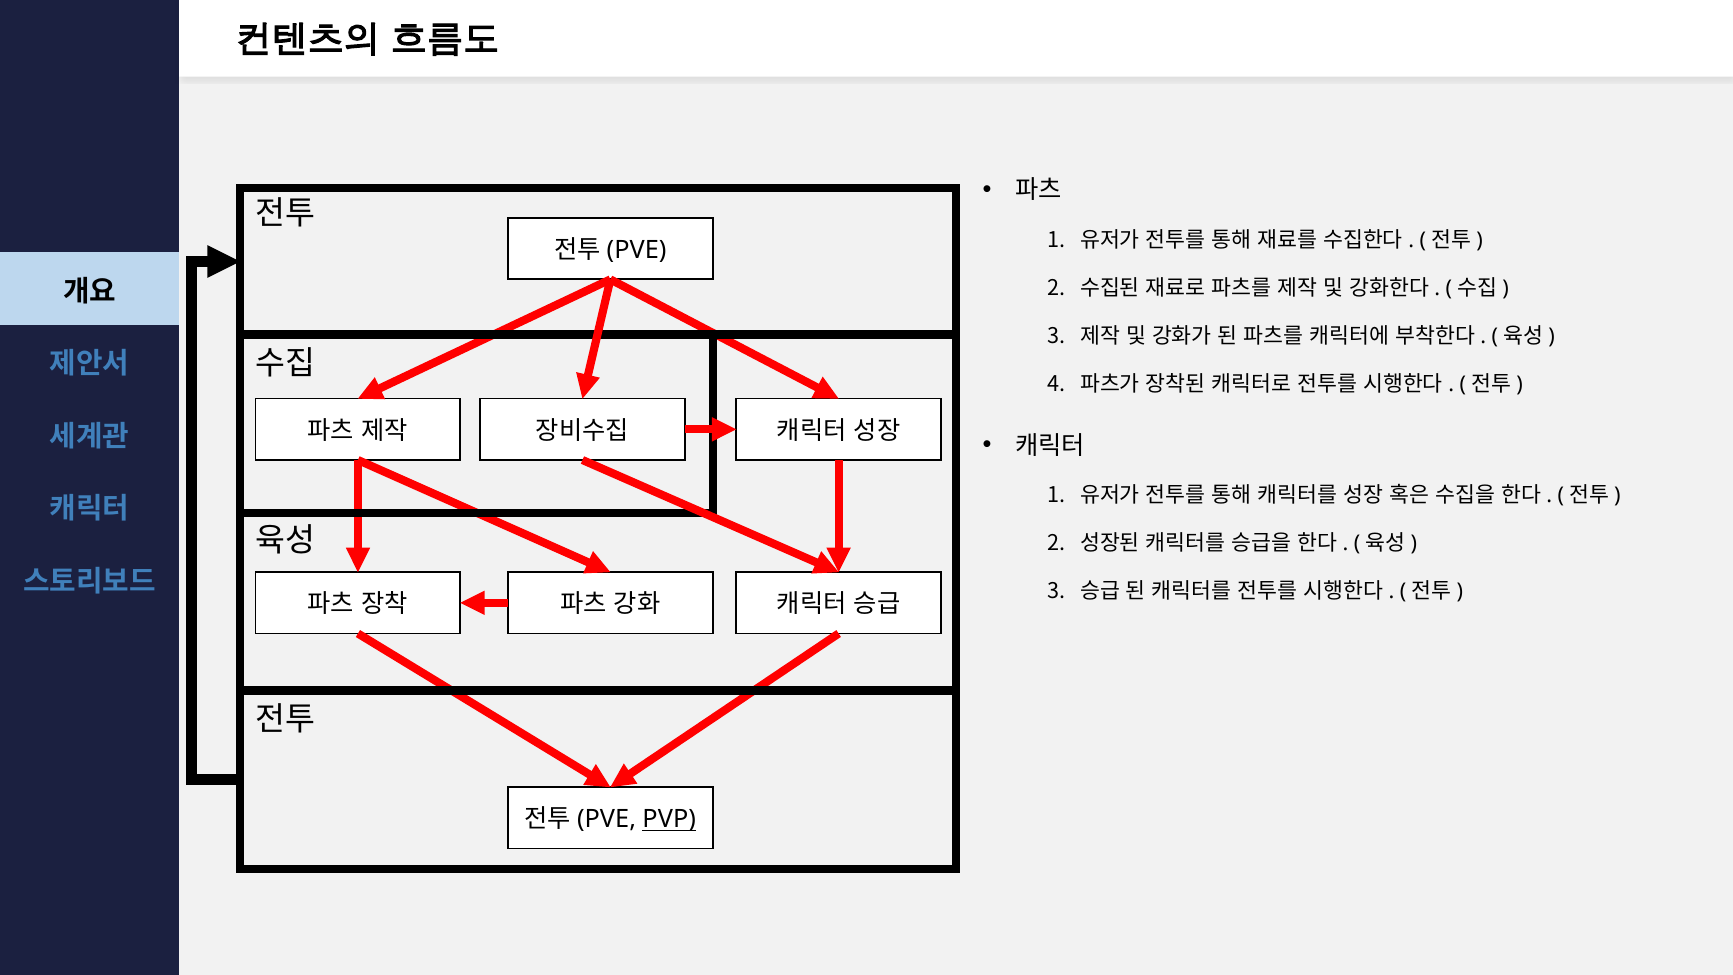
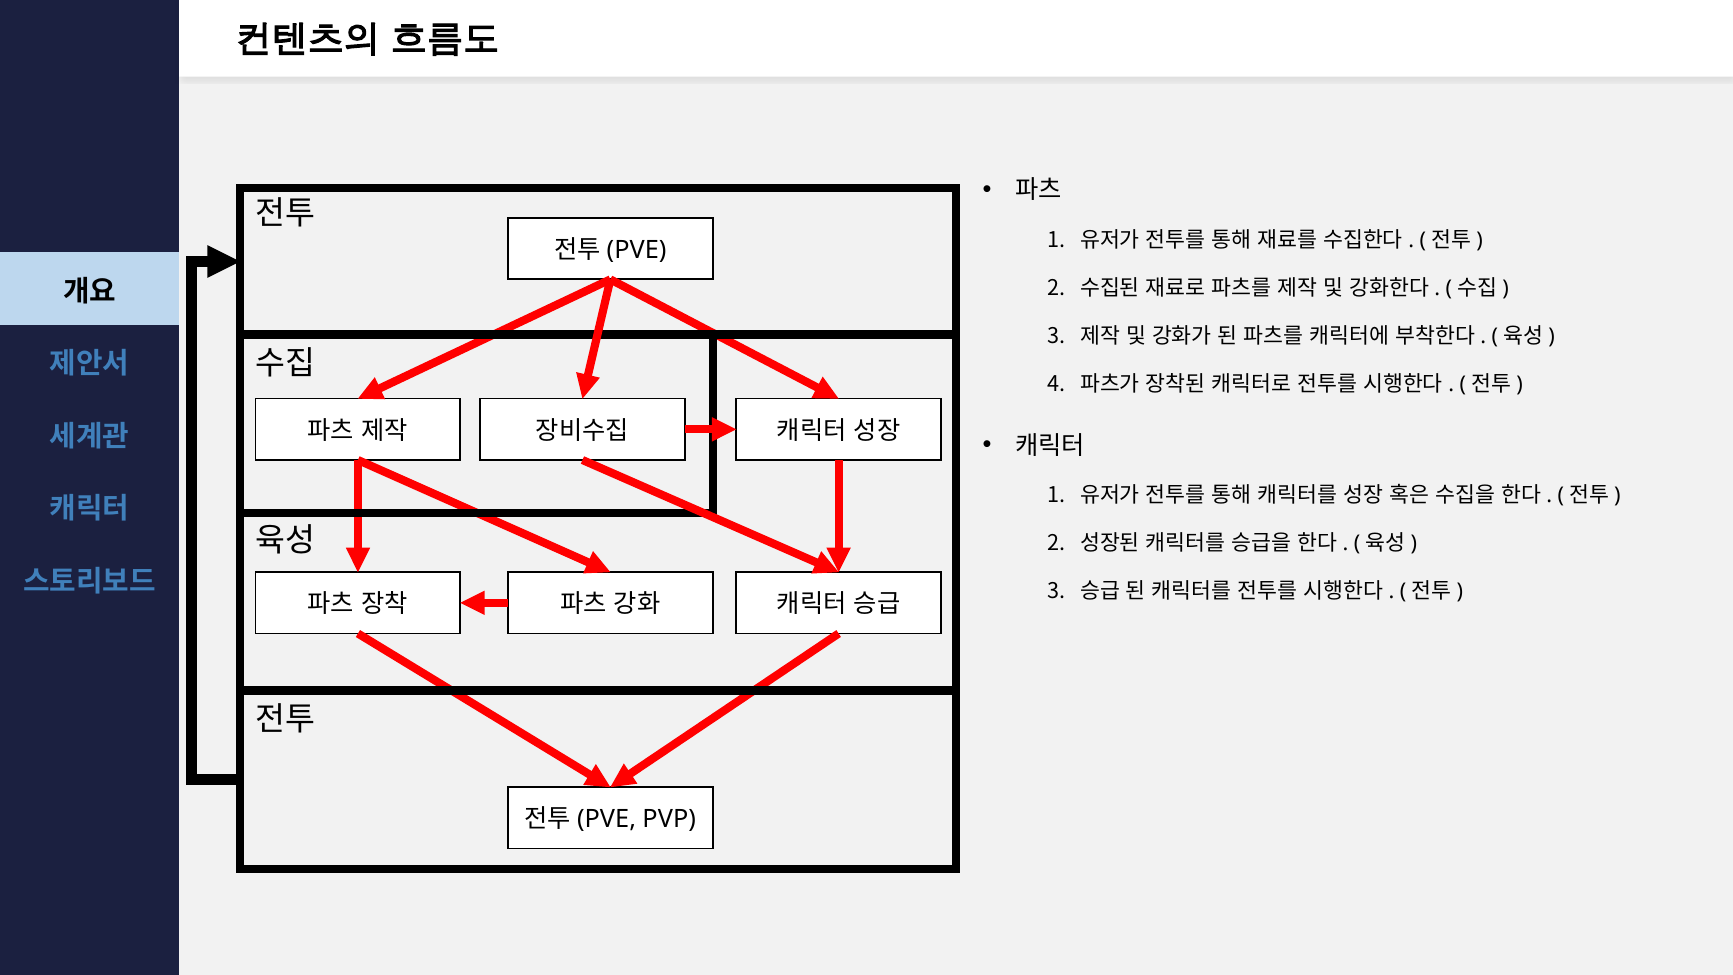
PVP underline: present -> none
